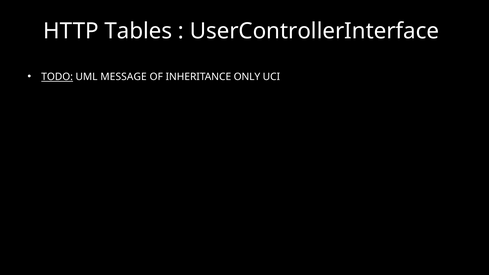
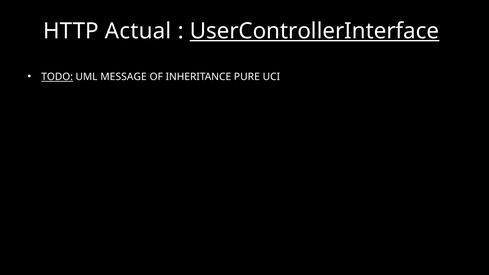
Tables: Tables -> Actual
UserControllerInterface underline: none -> present
ONLY: ONLY -> PURE
